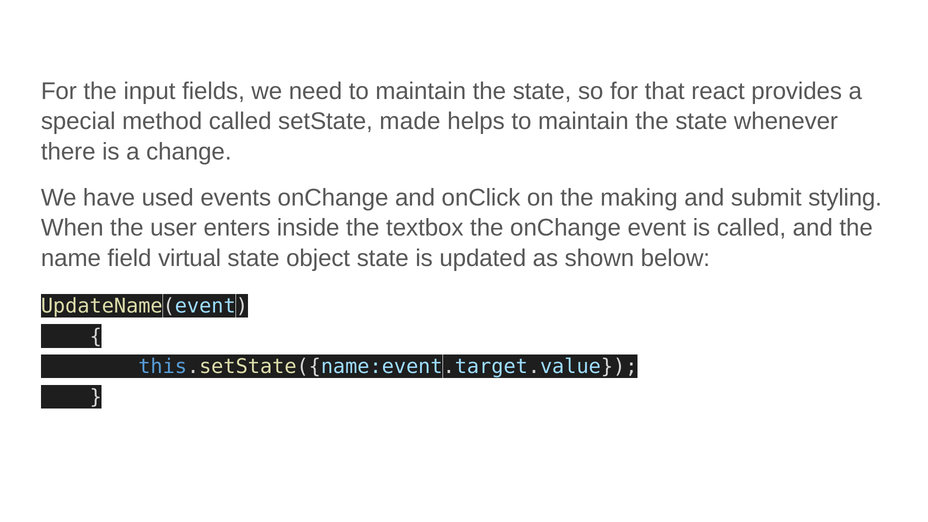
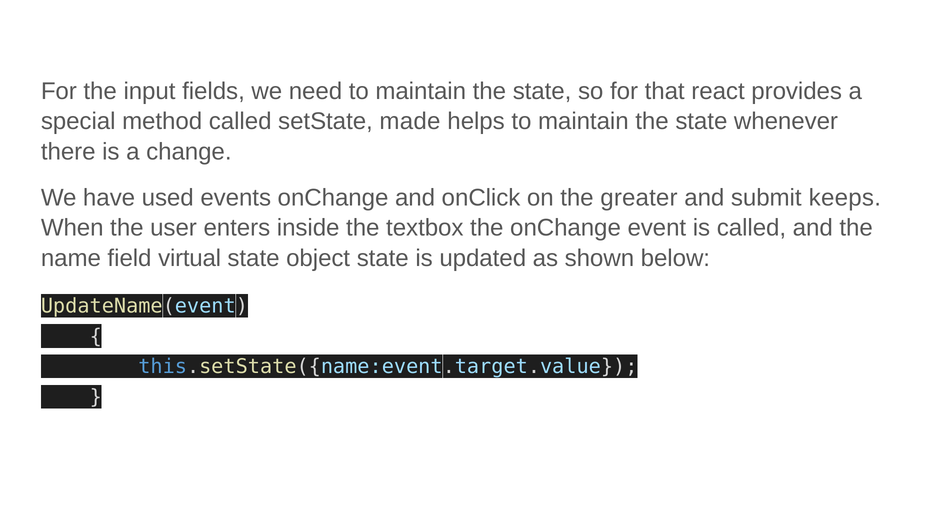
making: making -> greater
styling: styling -> keeps
